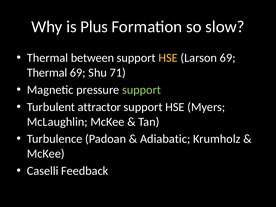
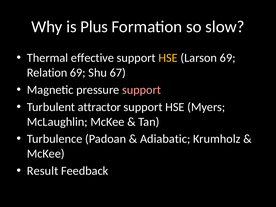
between: between -> effective
Thermal at (47, 73): Thermal -> Relation
71: 71 -> 67
support at (142, 90) colour: light green -> pink
Caselli: Caselli -> Result
